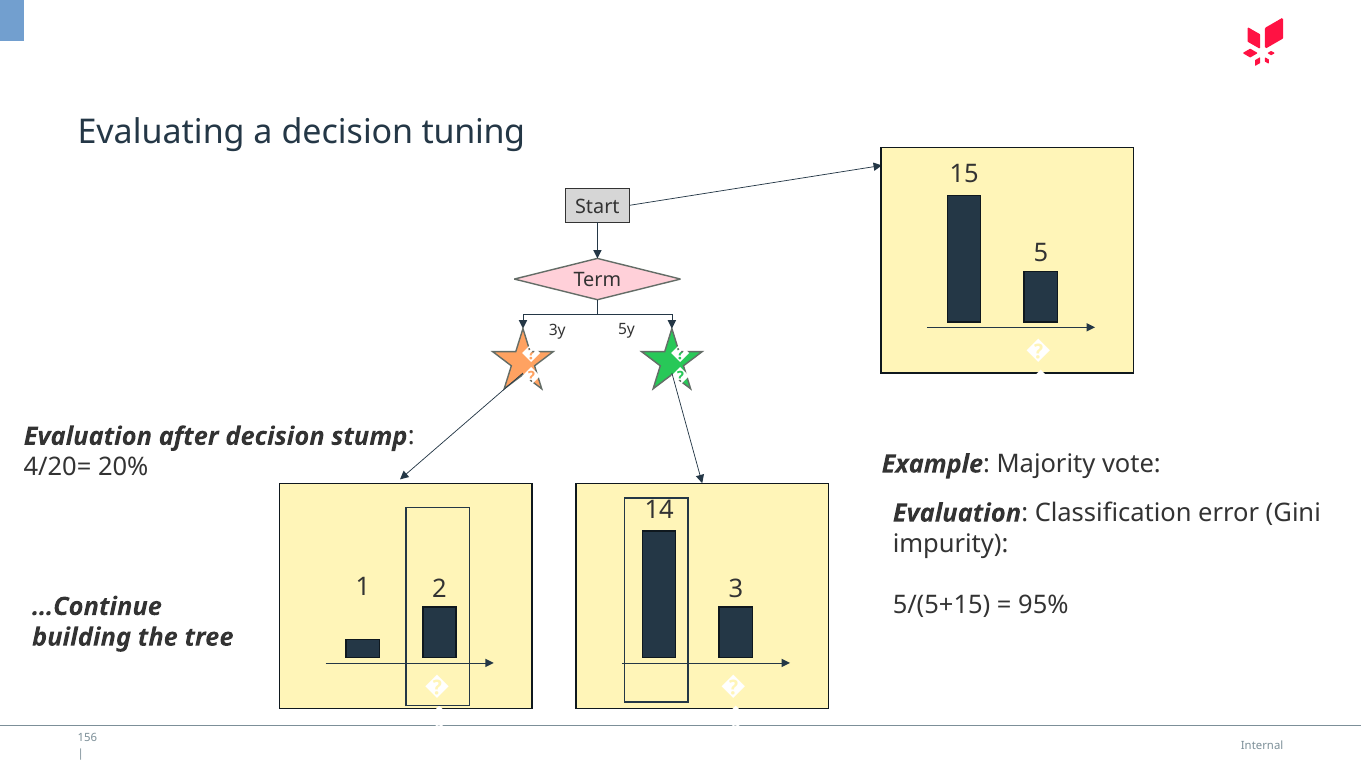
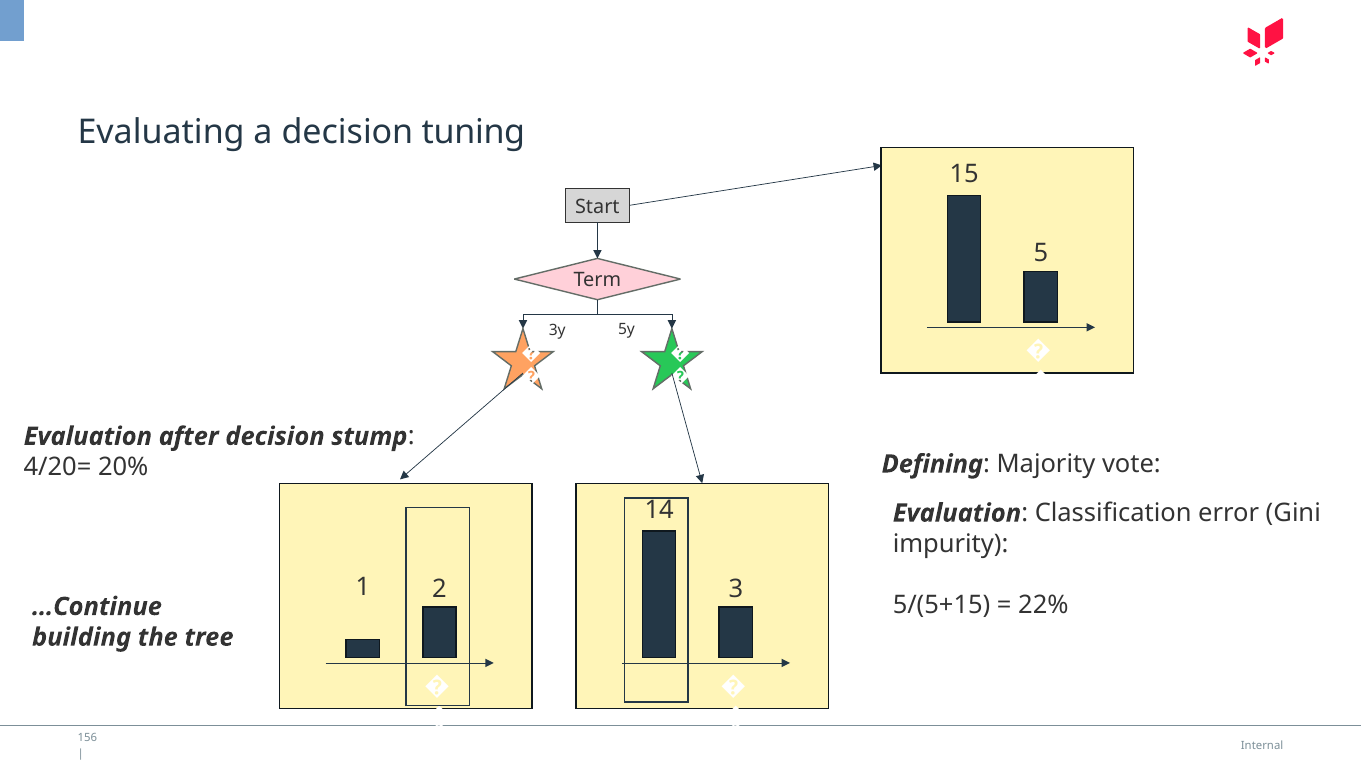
Example: Example -> Defining
95%: 95% -> 22%
